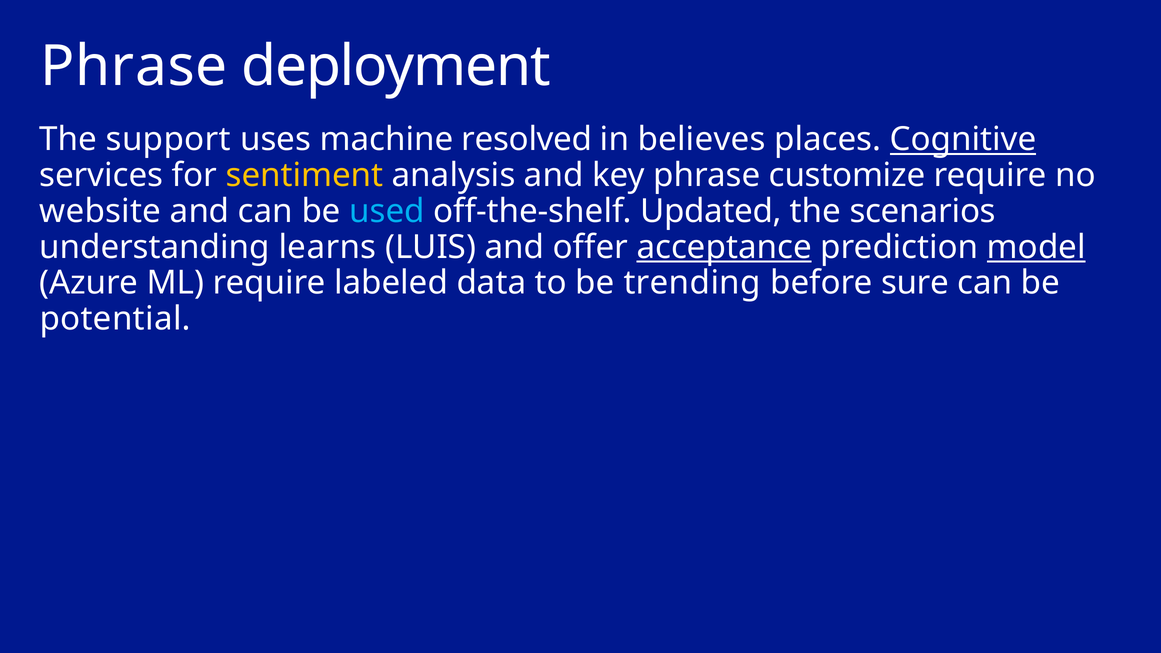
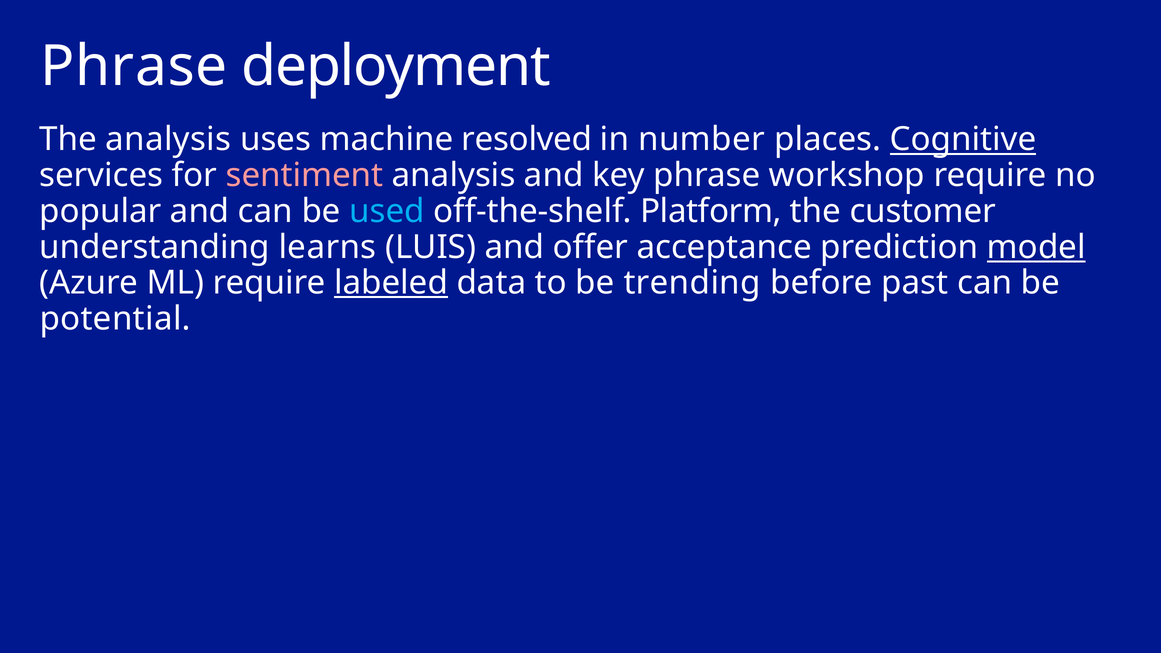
The support: support -> analysis
believes: believes -> number
sentiment colour: yellow -> pink
customize: customize -> workshop
website: website -> popular
Updated: Updated -> Platform
scenarios: scenarios -> customer
acceptance underline: present -> none
labeled underline: none -> present
sure: sure -> past
